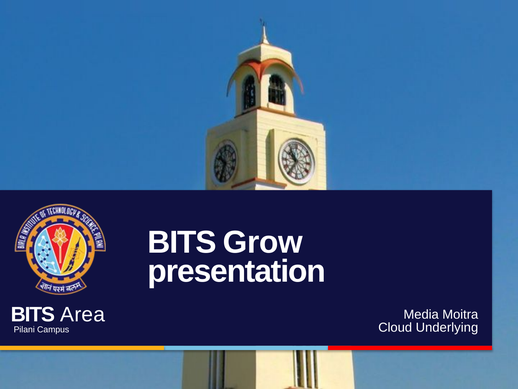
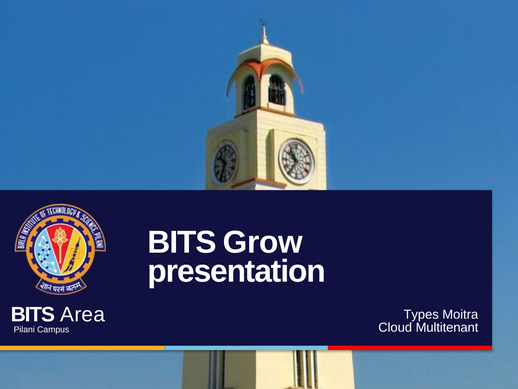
Media: Media -> Types
Underlying: Underlying -> Multitenant
